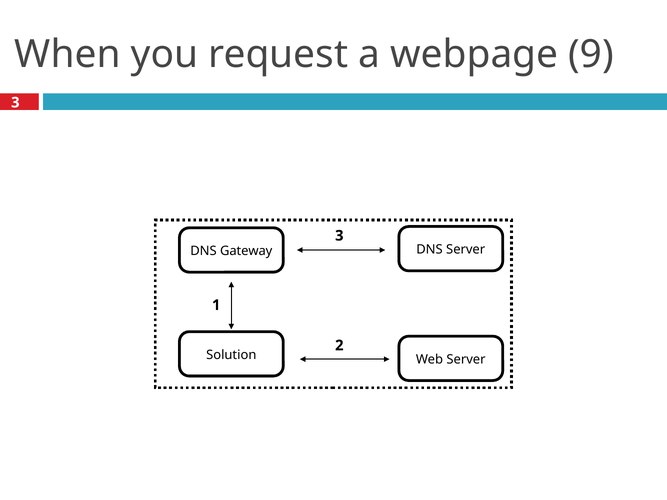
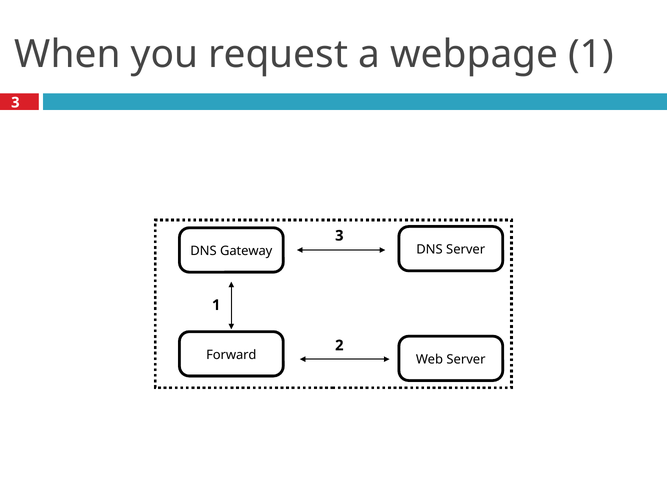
webpage 9: 9 -> 1
Solution: Solution -> Forward
